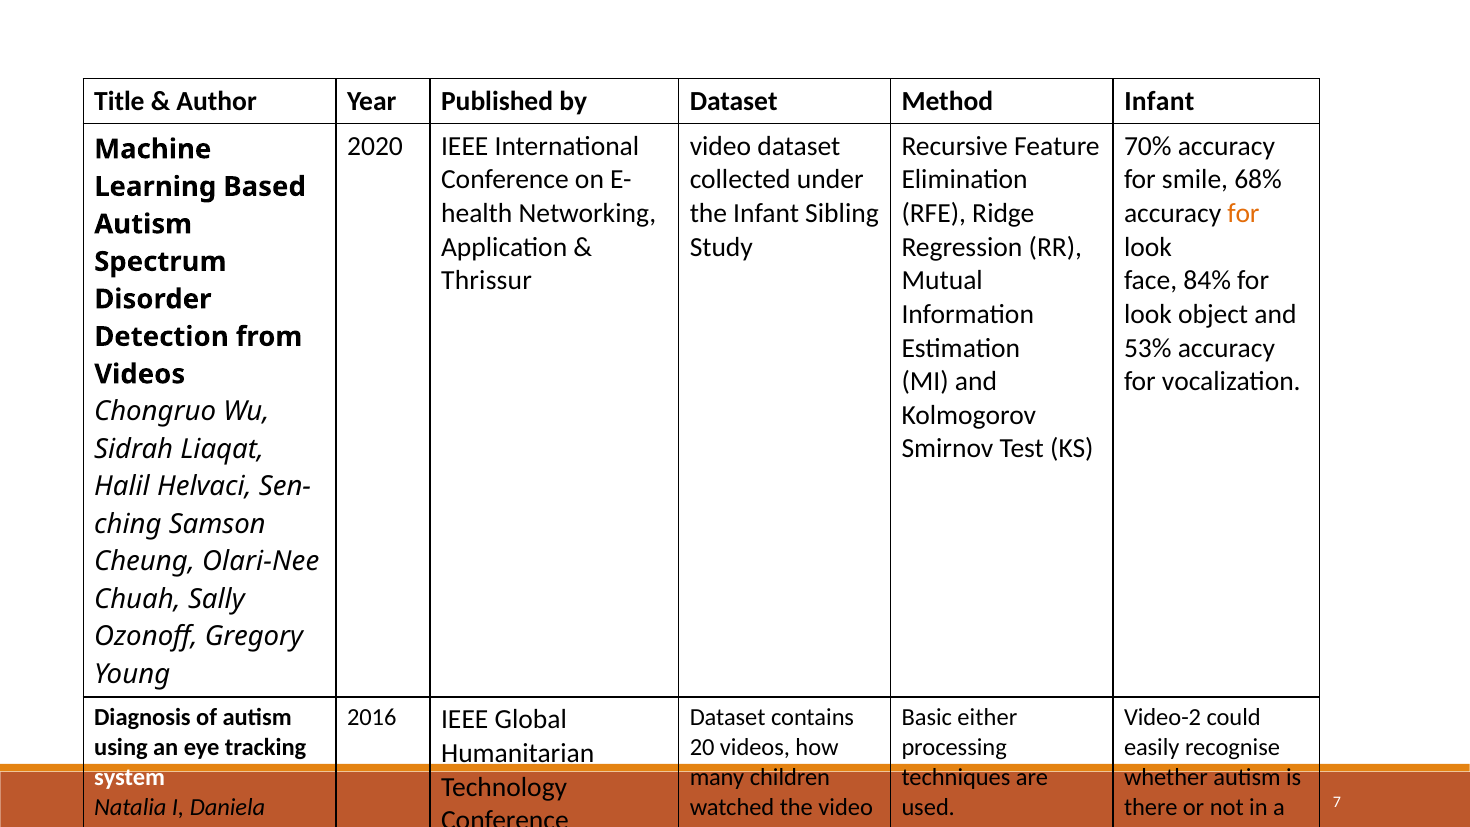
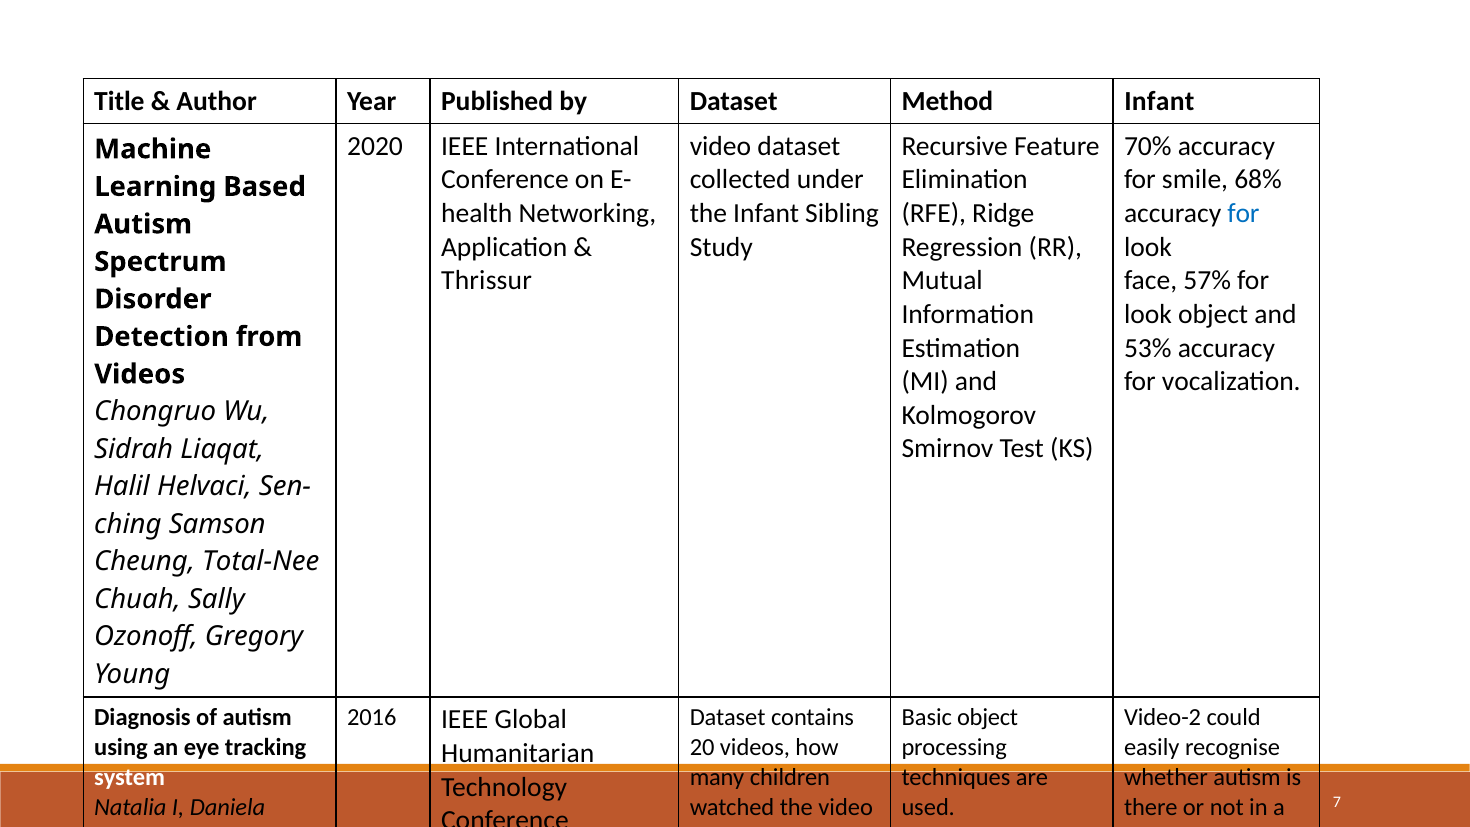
for at (1243, 213) colour: orange -> blue
84%: 84% -> 57%
Olari-Nee: Olari-Nee -> Total-Nee
Basic either: either -> object
